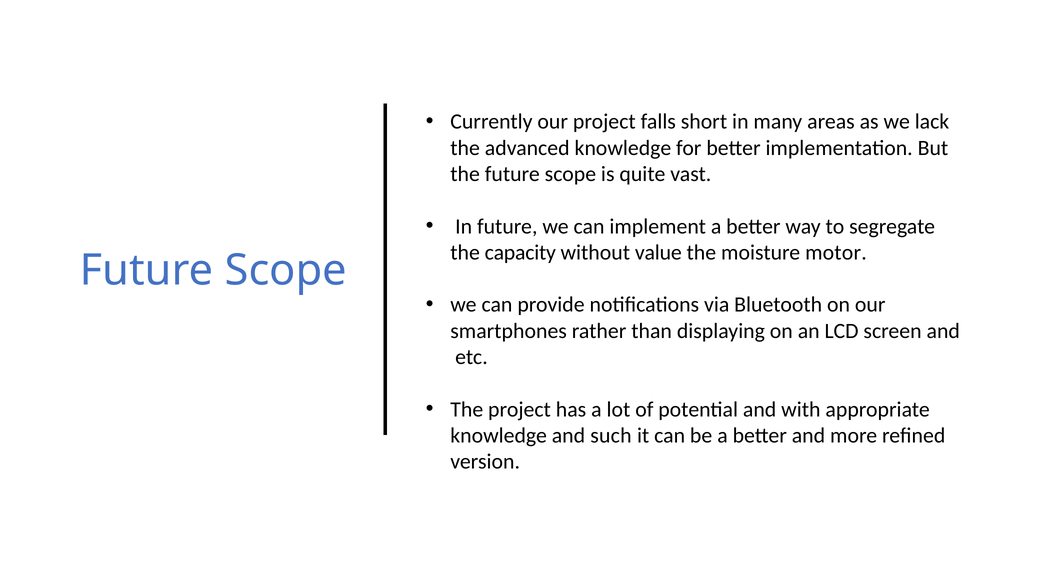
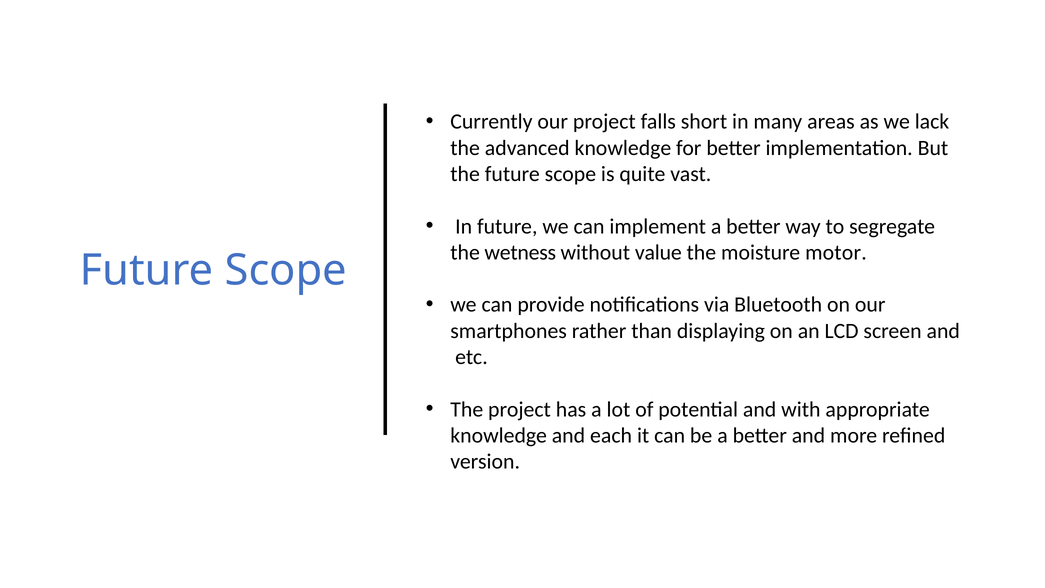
capacity: capacity -> wetness
such: such -> each
